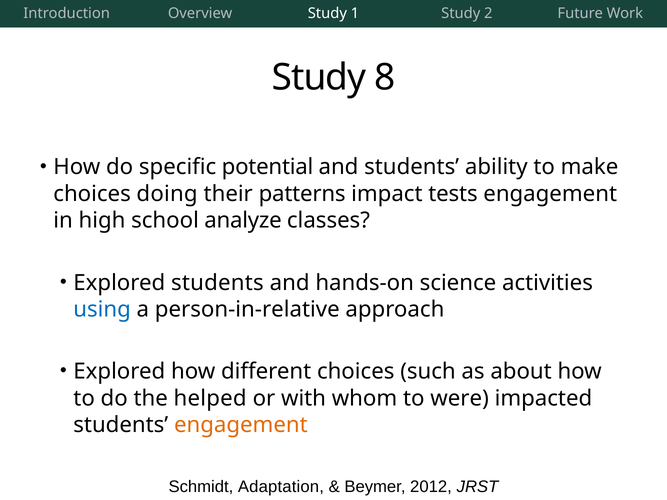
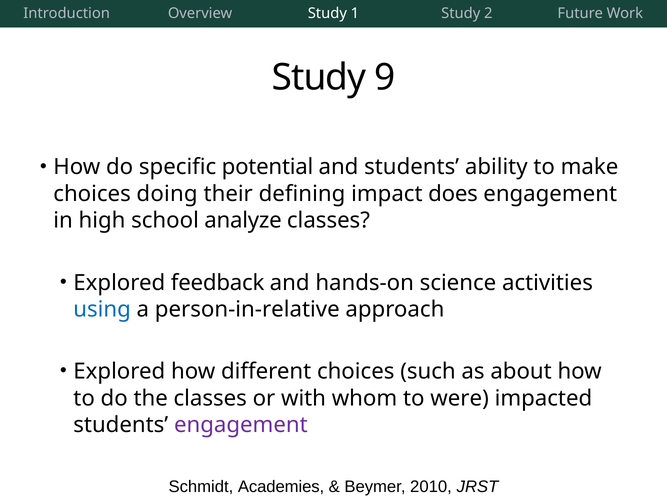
8: 8 -> 9
patterns: patterns -> defining
tests: tests -> does
Explored students: students -> feedback
the helped: helped -> classes
engagement at (241, 425) colour: orange -> purple
Adaptation: Adaptation -> Academies
2012: 2012 -> 2010
